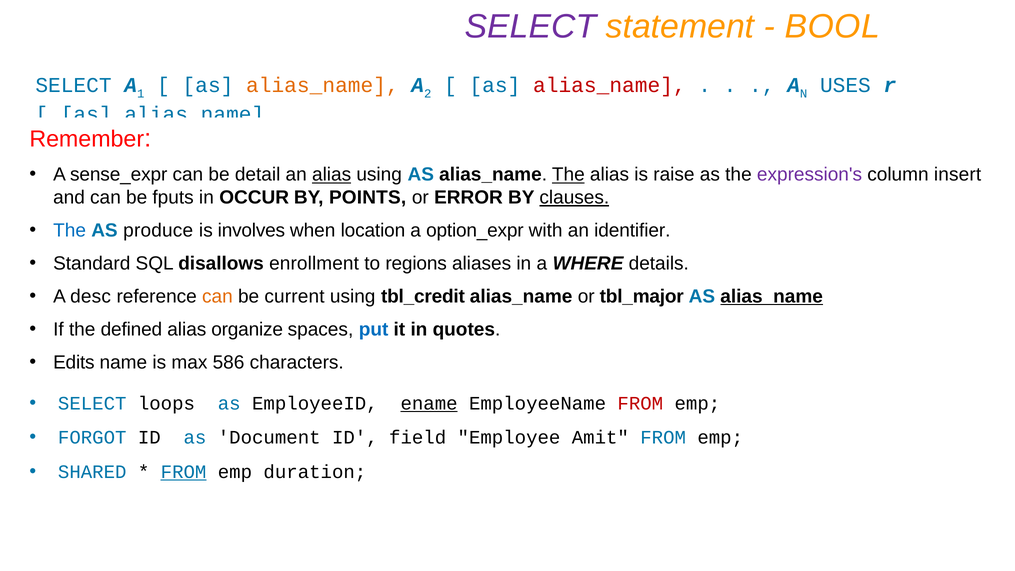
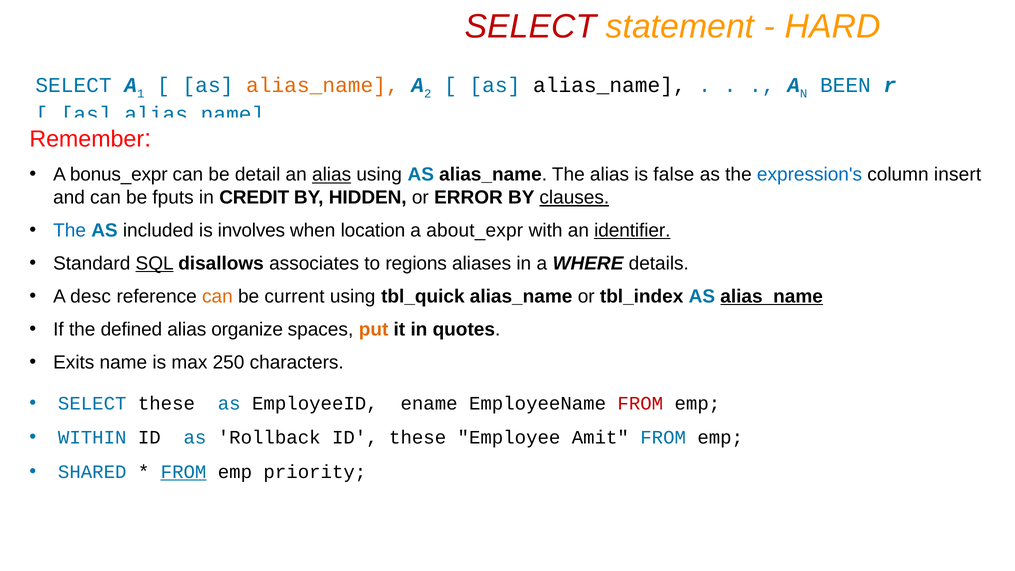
SELECT at (531, 26) colour: purple -> red
BOOL: BOOL -> HARD
alias_name at (609, 85) colour: red -> black
USES: USES -> BEEN
sense_expr: sense_expr -> bonus_expr
The at (568, 175) underline: present -> none
raise: raise -> false
expression's colour: purple -> blue
OCCUR: OCCUR -> CREDIT
POINTS: POINTS -> HIDDEN
produce: produce -> included
option_expr: option_expr -> about_expr
identifier underline: none -> present
SQL underline: none -> present
enrollment: enrollment -> associates
tbl_credit: tbl_credit -> tbl_quick
tbl_major: tbl_major -> tbl_index
put colour: blue -> orange
Edits: Edits -> Exits
586: 586 -> 250
SELECT loops: loops -> these
ename underline: present -> none
FORGOT: FORGOT -> WITHIN
Document: Document -> Rollback
ID field: field -> these
duration: duration -> priority
